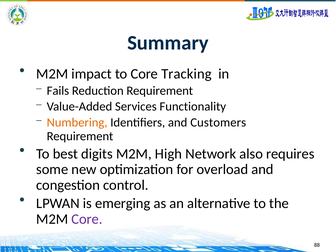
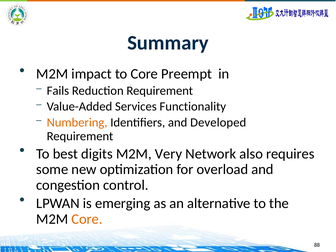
Tracking: Tracking -> Preempt
Customers: Customers -> Developed
High: High -> Very
Core at (87, 219) colour: purple -> orange
